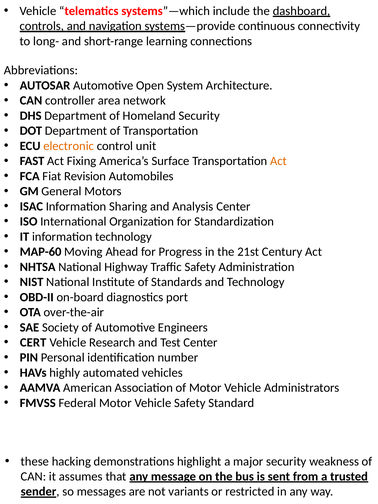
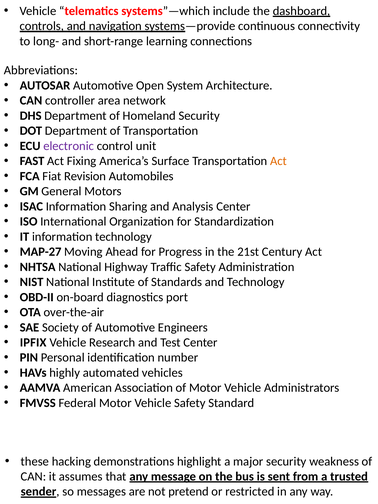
electronic colour: orange -> purple
MAP-60: MAP-60 -> MAP-27
CERT: CERT -> IPFIX
variants: variants -> pretend
